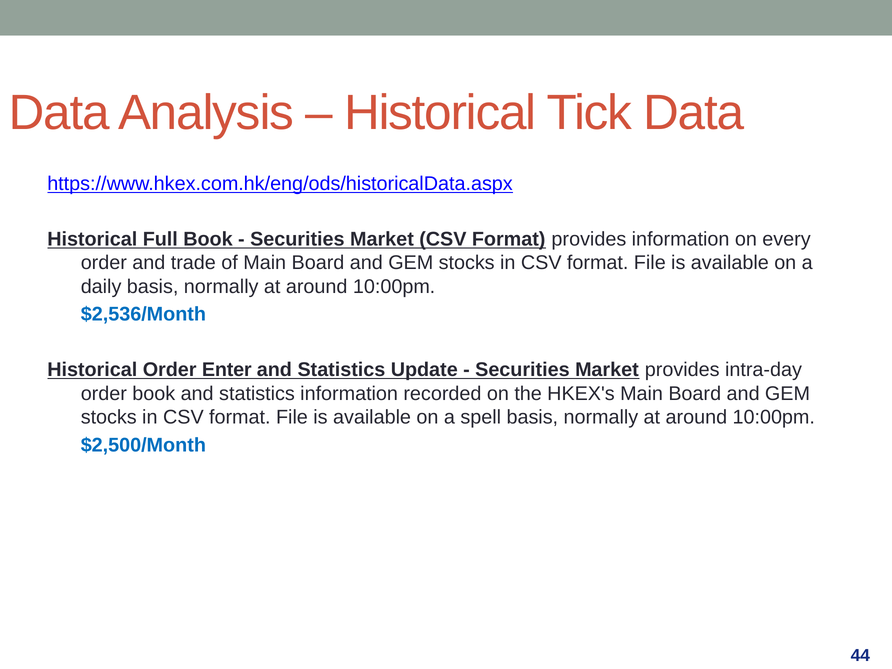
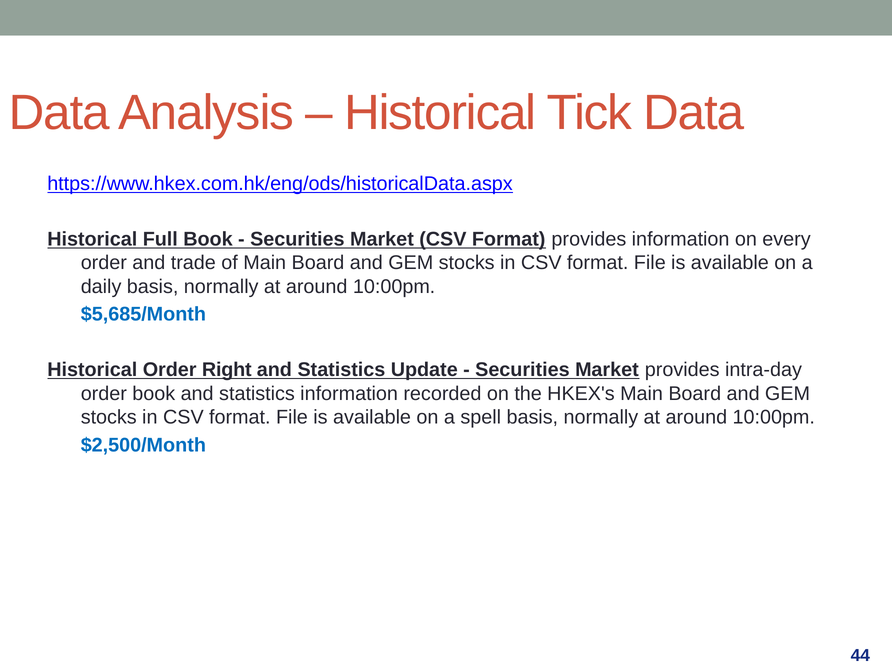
$2,536/Month: $2,536/Month -> $5,685/Month
Enter: Enter -> Right
